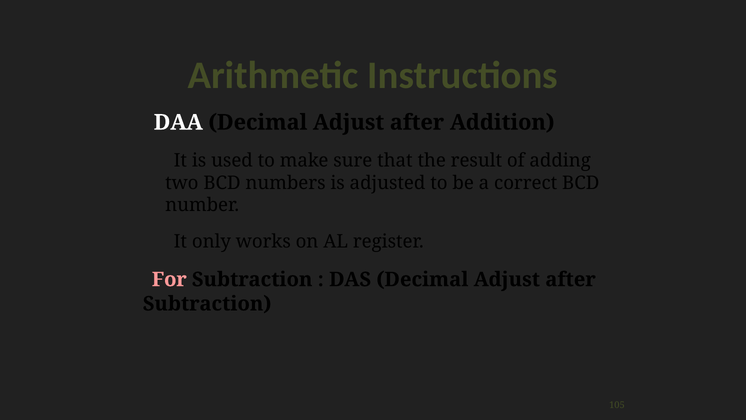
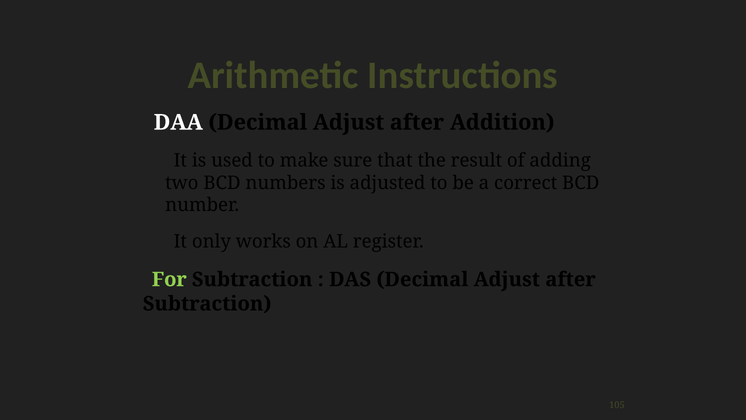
For colour: pink -> light green
